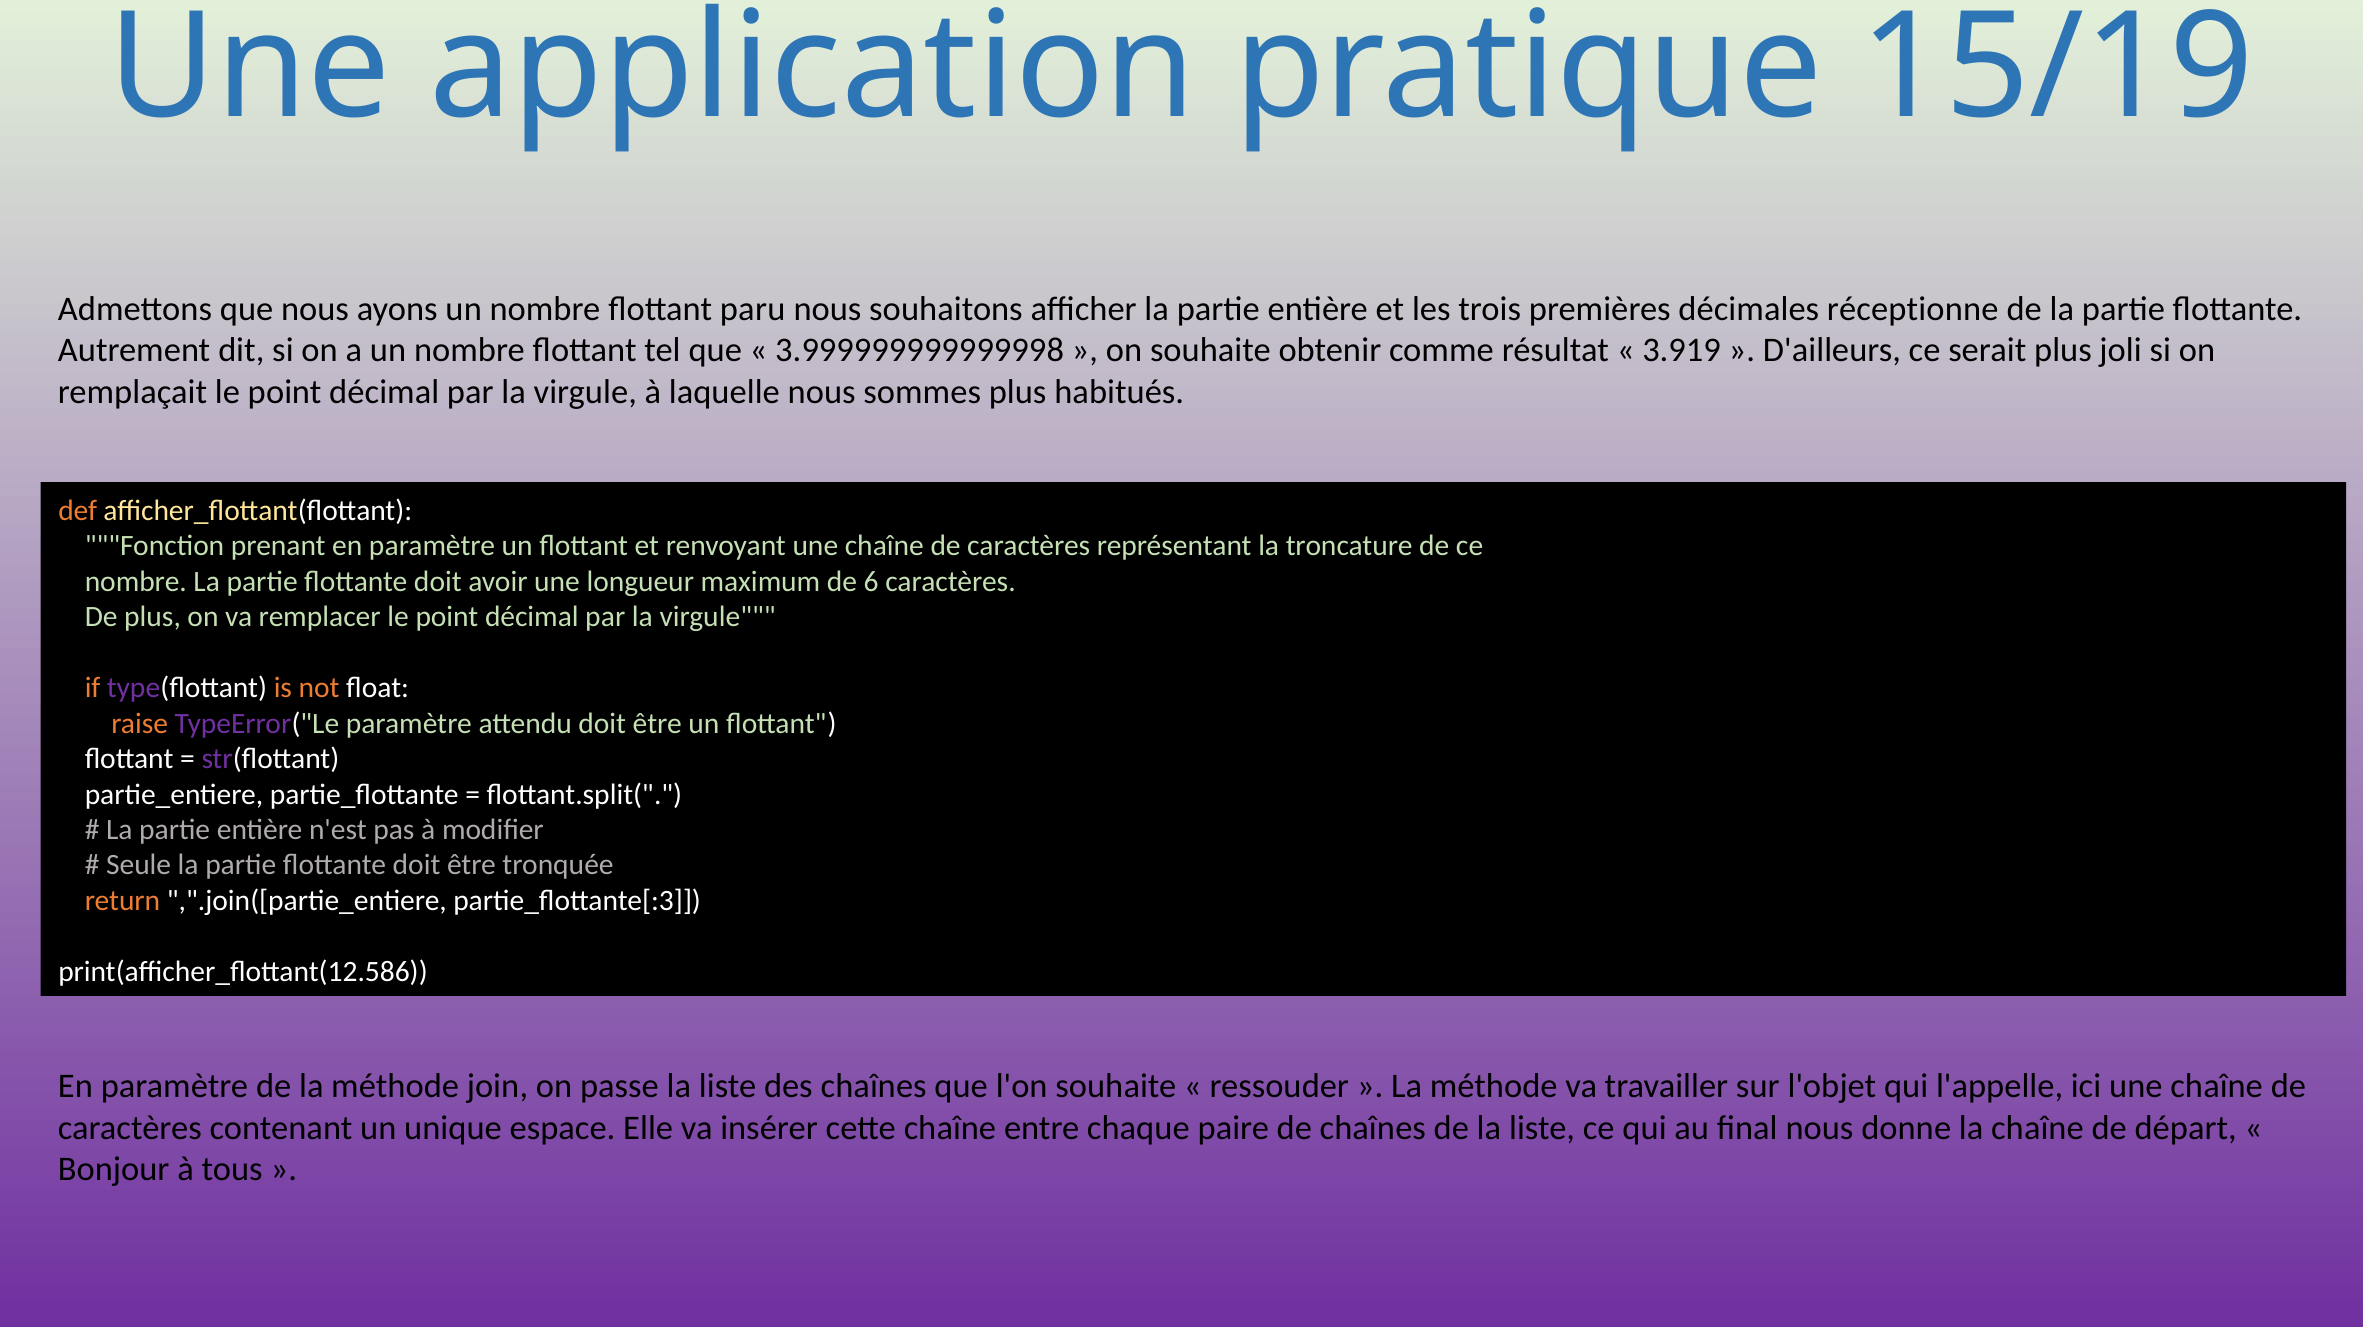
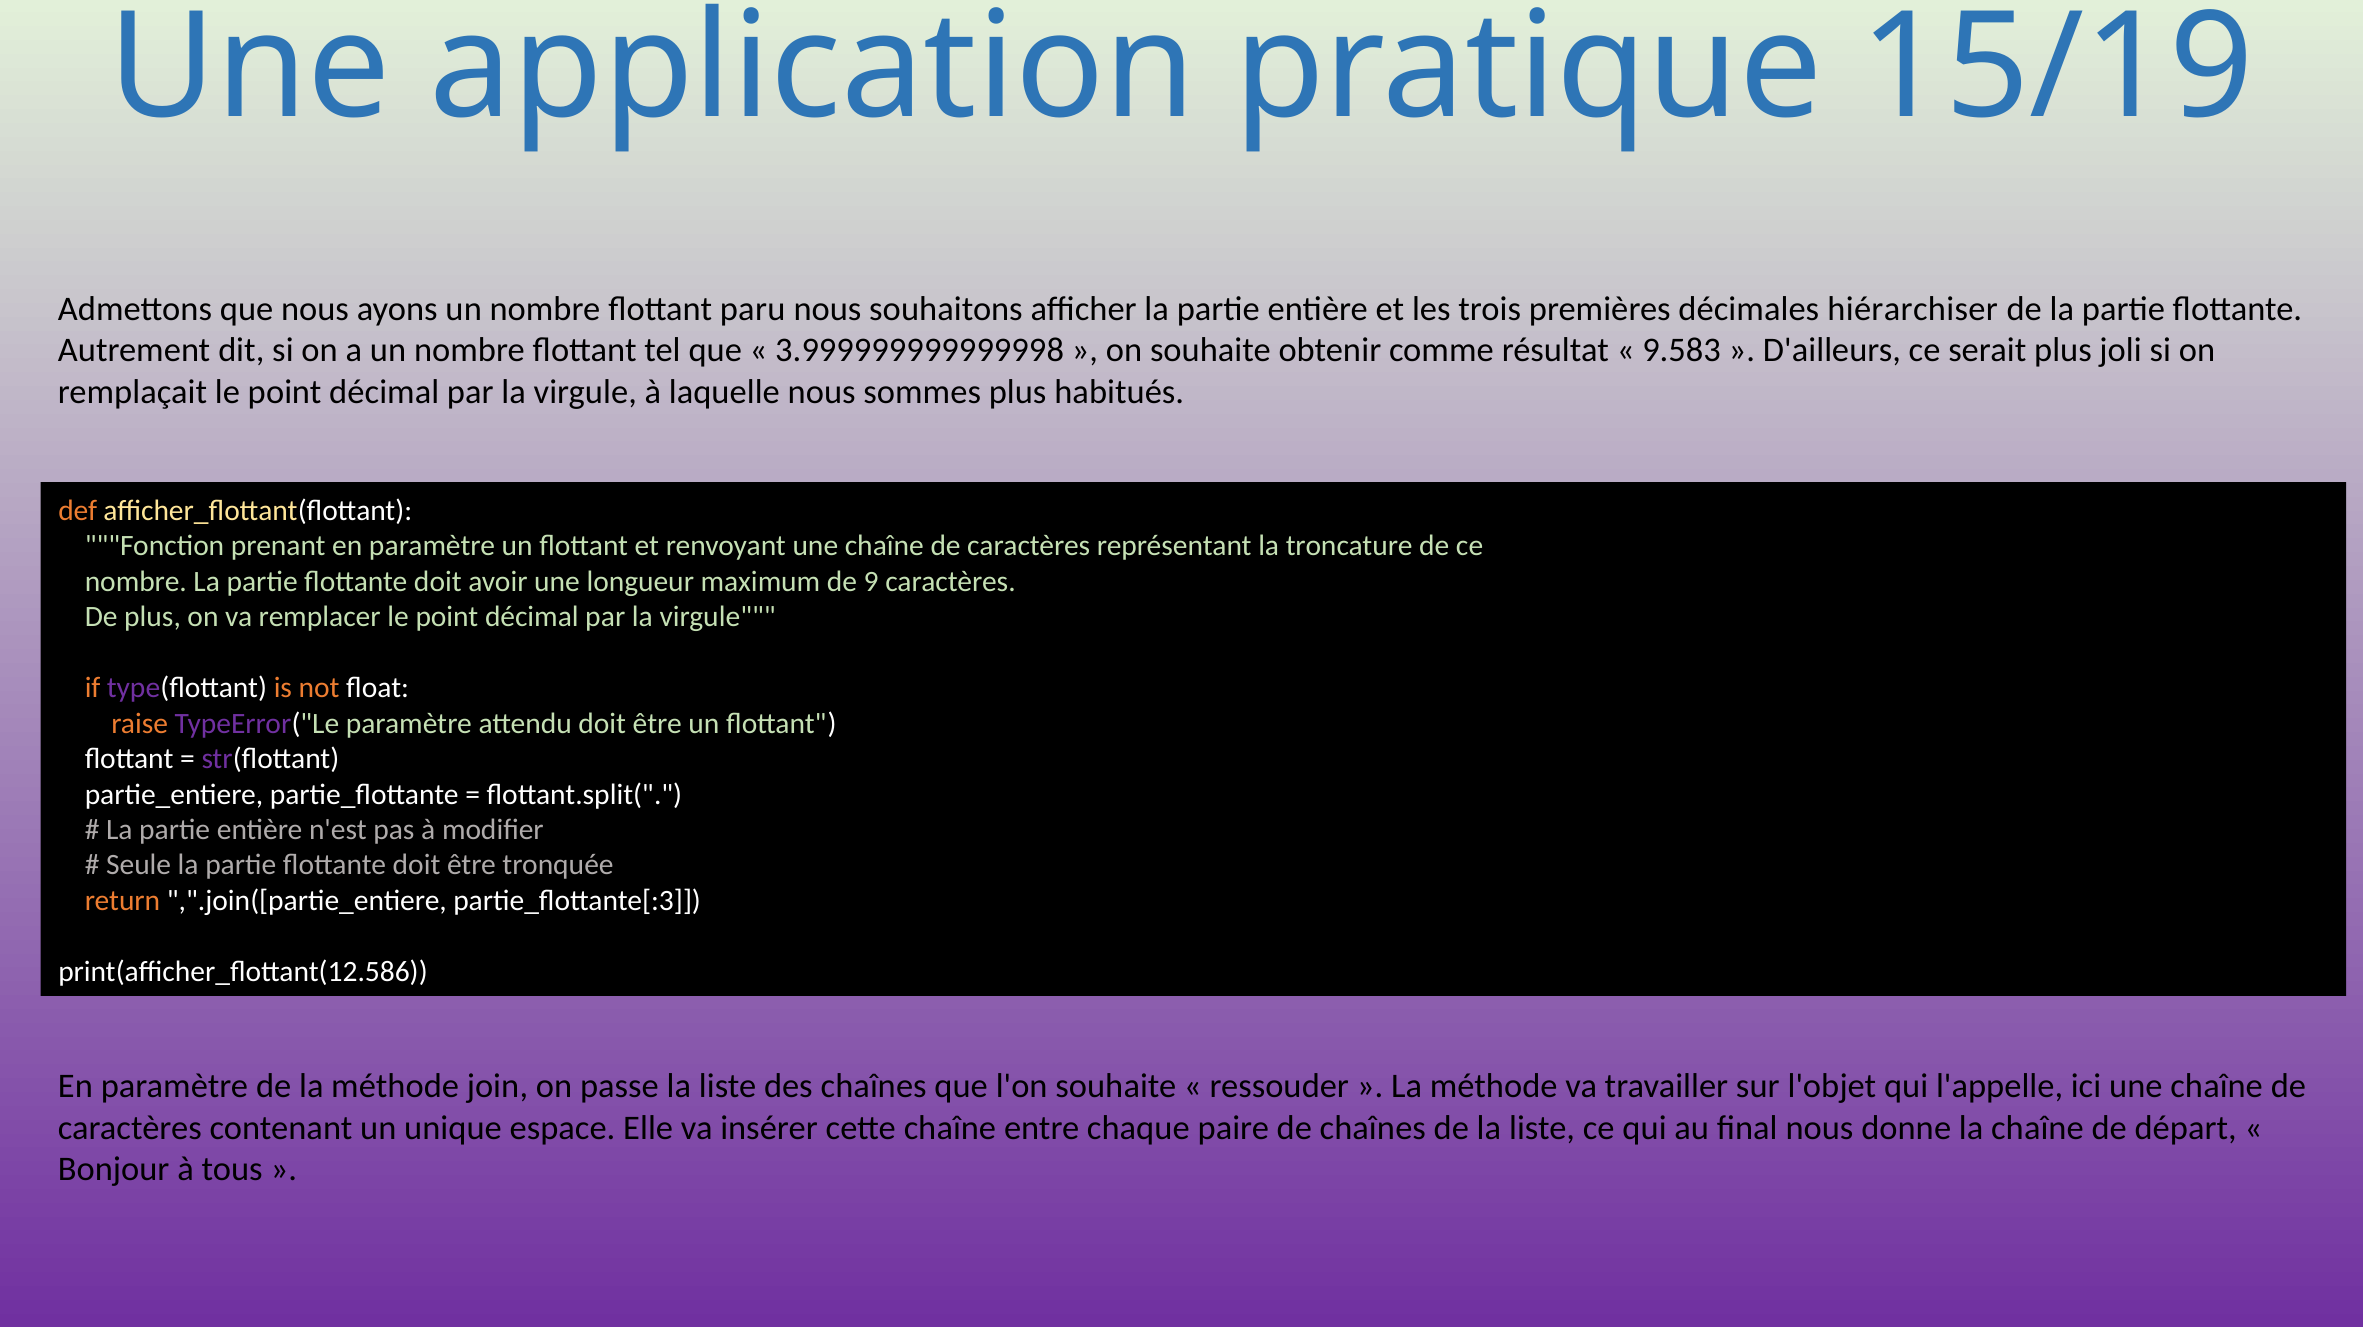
réceptionne: réceptionne -> hiérarchiser
3.919: 3.919 -> 9.583
6: 6 -> 9
